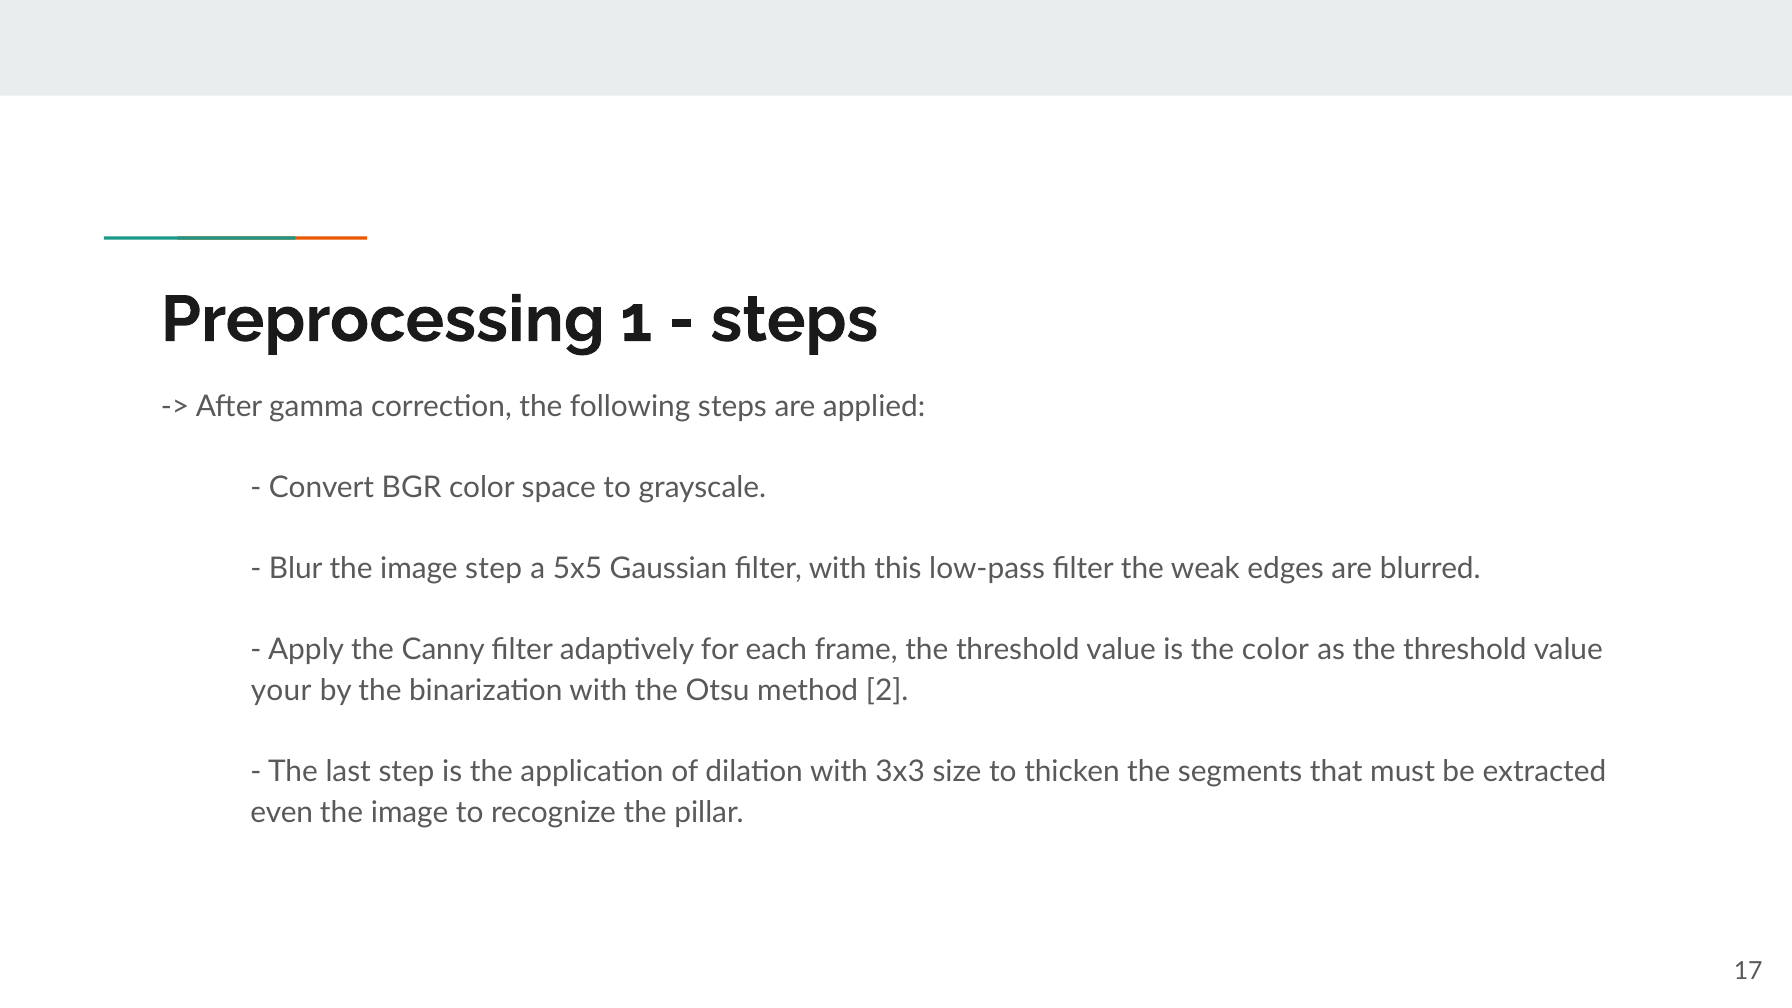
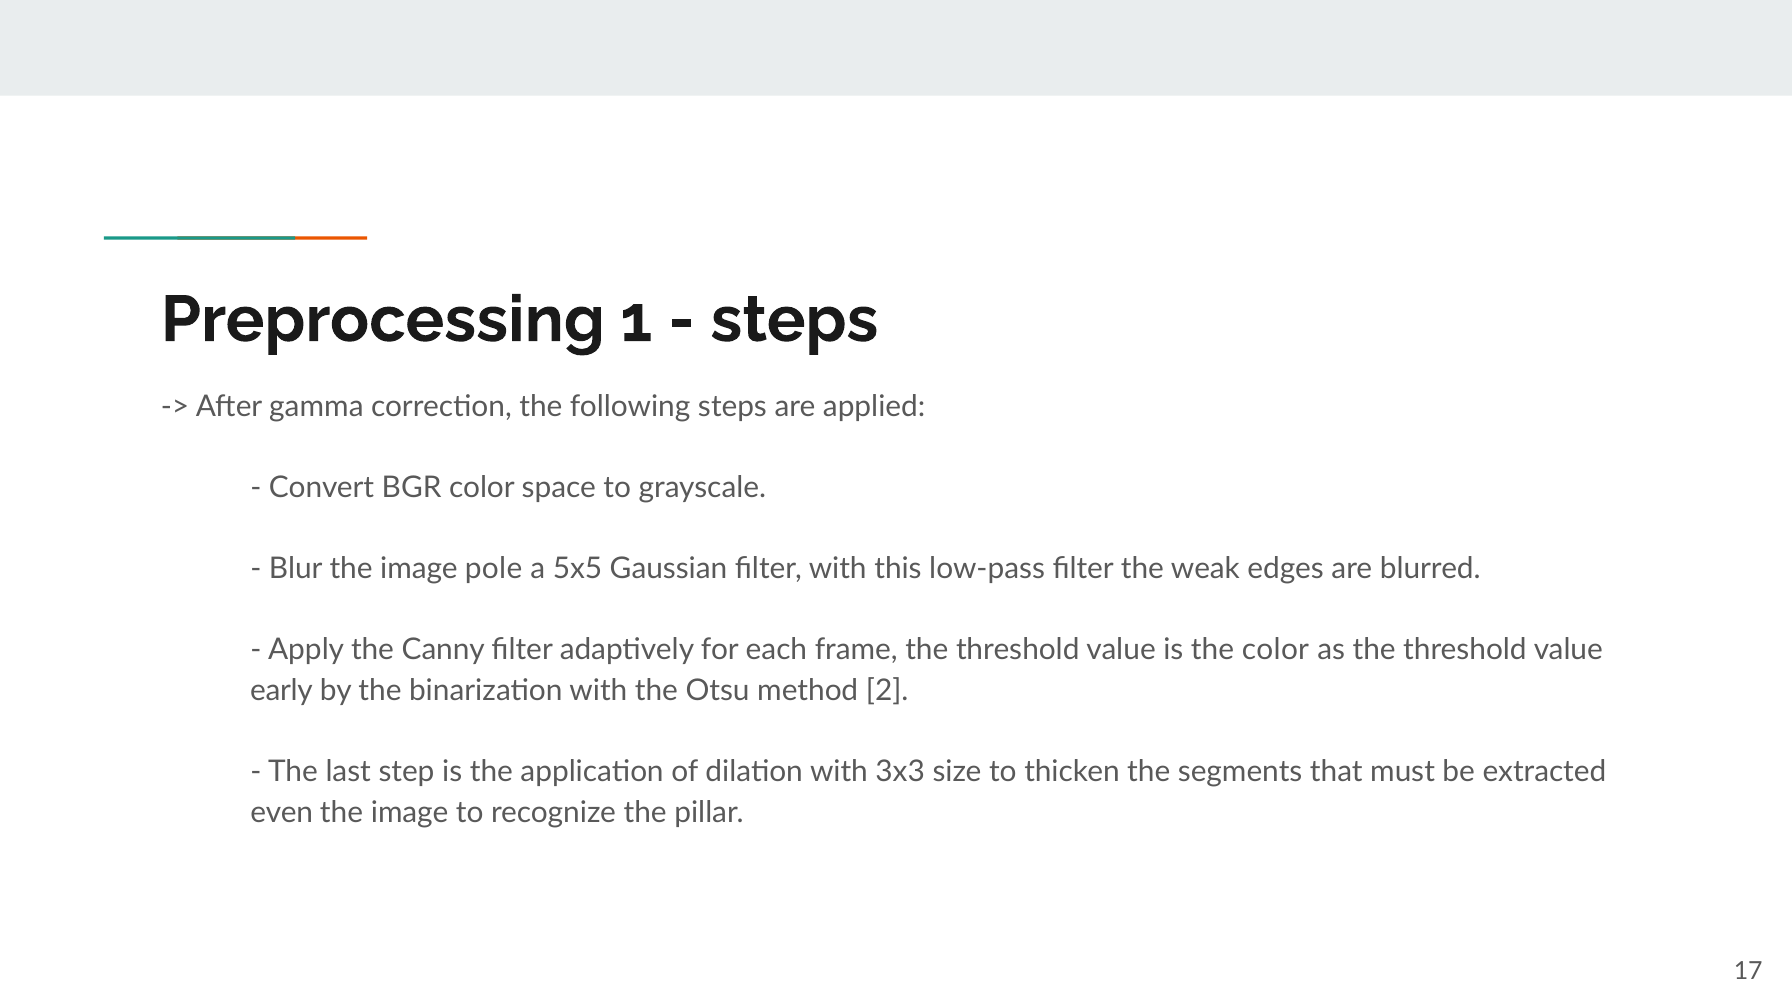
image step: step -> pole
your: your -> early
